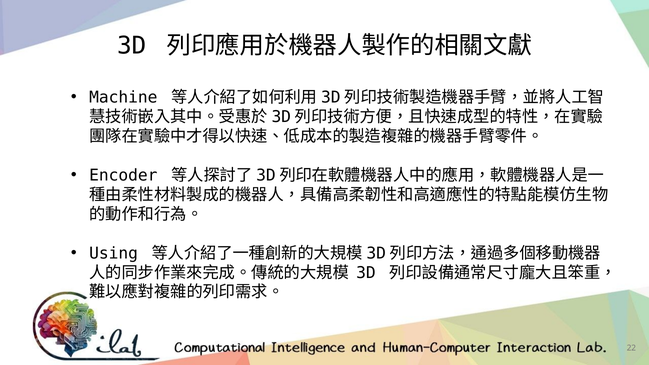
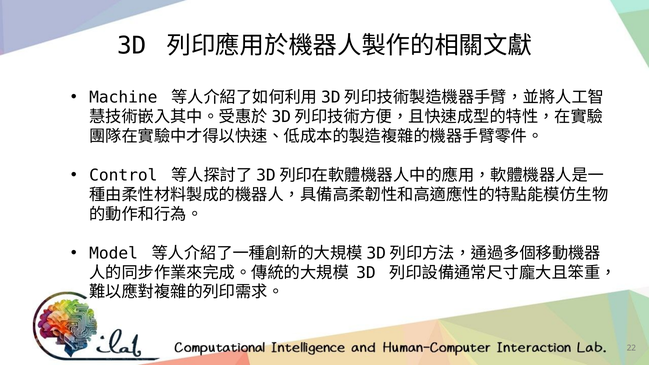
Encoder: Encoder -> Control
Using: Using -> Model
